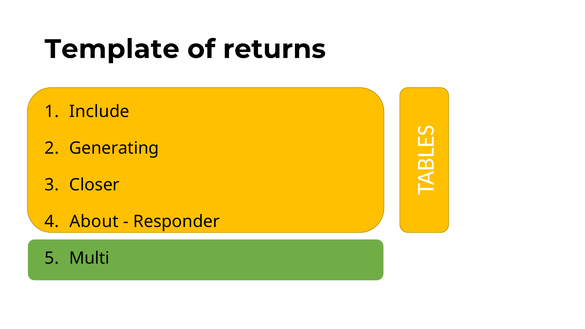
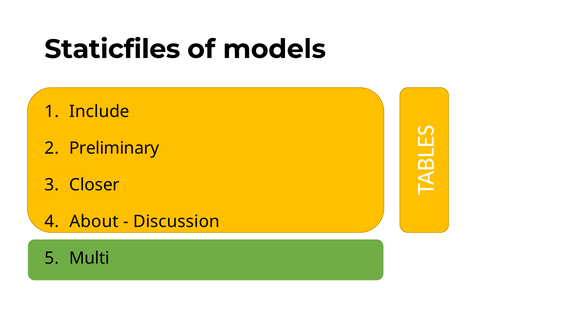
Template: Template -> Staticfiles
returns: returns -> models
Generating: Generating -> Preliminary
Responder: Responder -> Discussion
